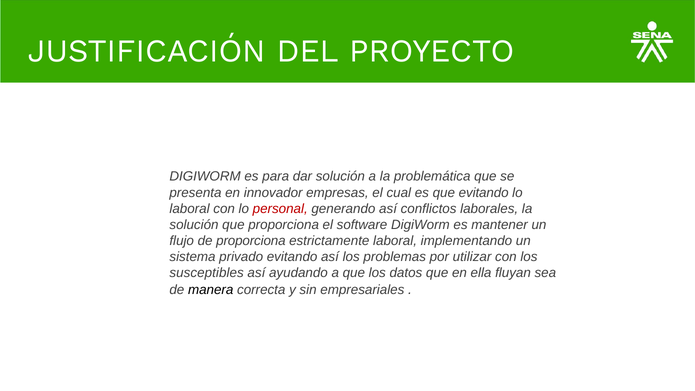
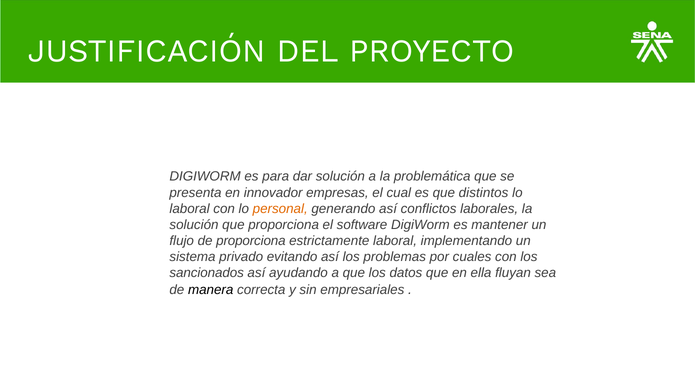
que evitando: evitando -> distintos
personal colour: red -> orange
utilizar: utilizar -> cuales
susceptibles: susceptibles -> sancionados
